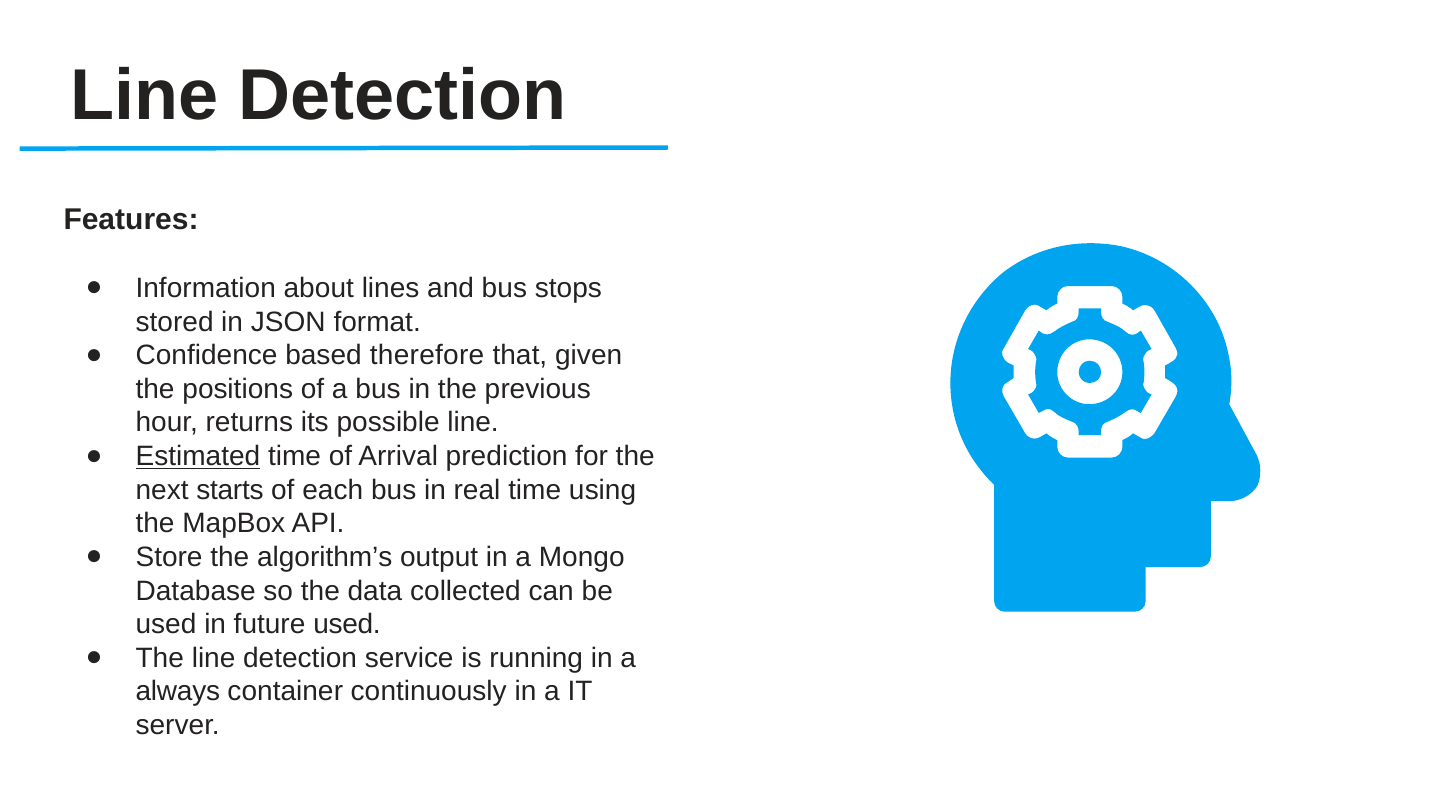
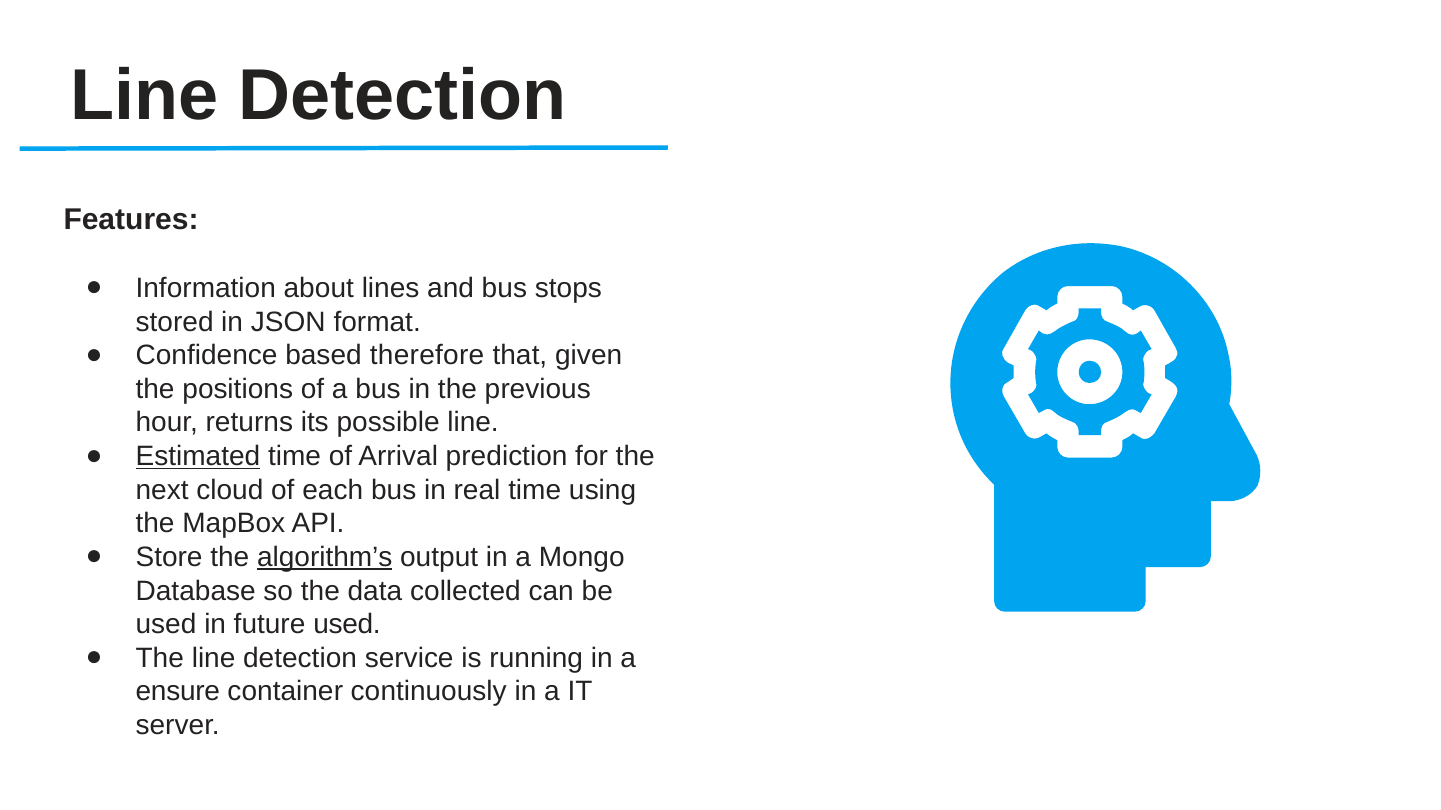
starts: starts -> cloud
algorithm’s underline: none -> present
always: always -> ensure
